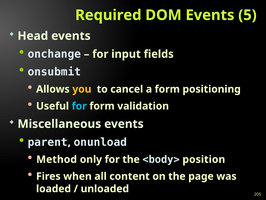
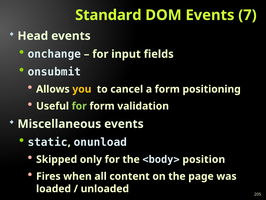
Required: Required -> Standard
5: 5 -> 7
for at (79, 106) colour: light blue -> light green
parent: parent -> static
Method: Method -> Skipped
